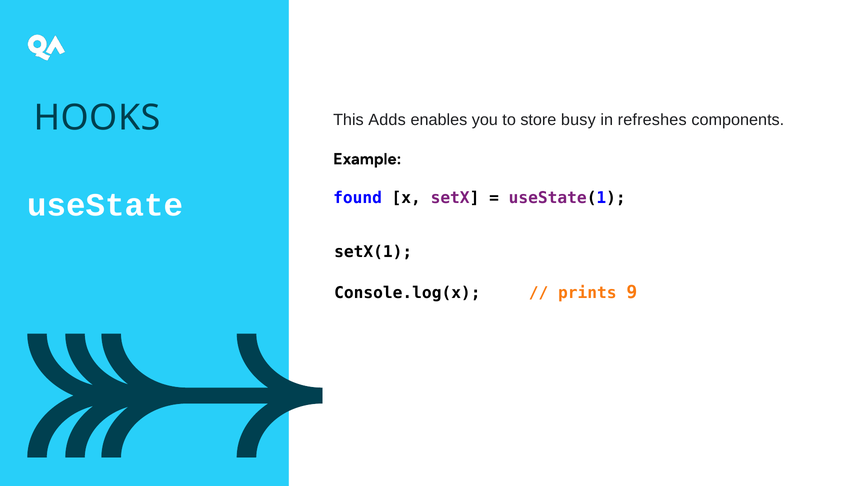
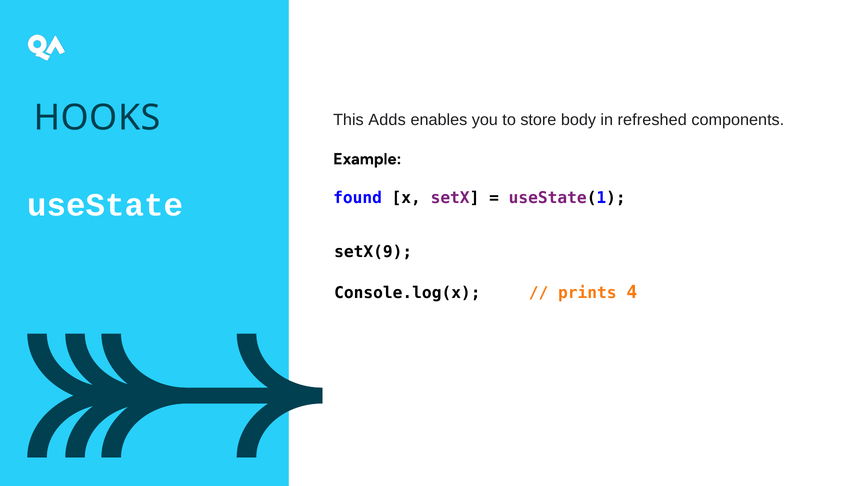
busy: busy -> body
refreshes: refreshes -> refreshed
setX(1: setX(1 -> setX(9
9: 9 -> 4
